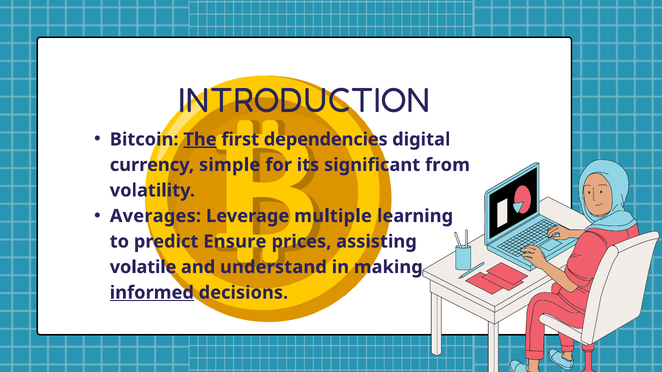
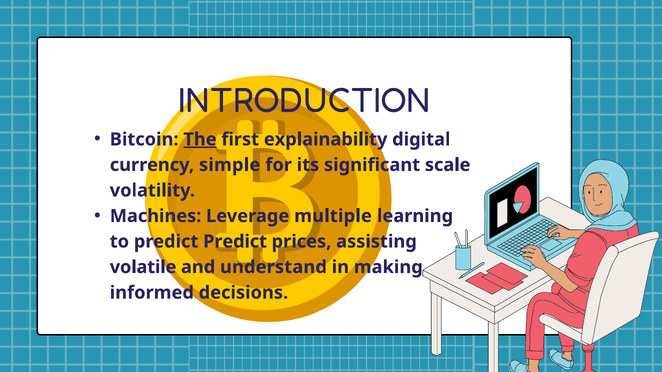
dependencies: dependencies -> explainability
from: from -> scale
Averages: Averages -> Machines
predict Ensure: Ensure -> Predict
informed underline: present -> none
